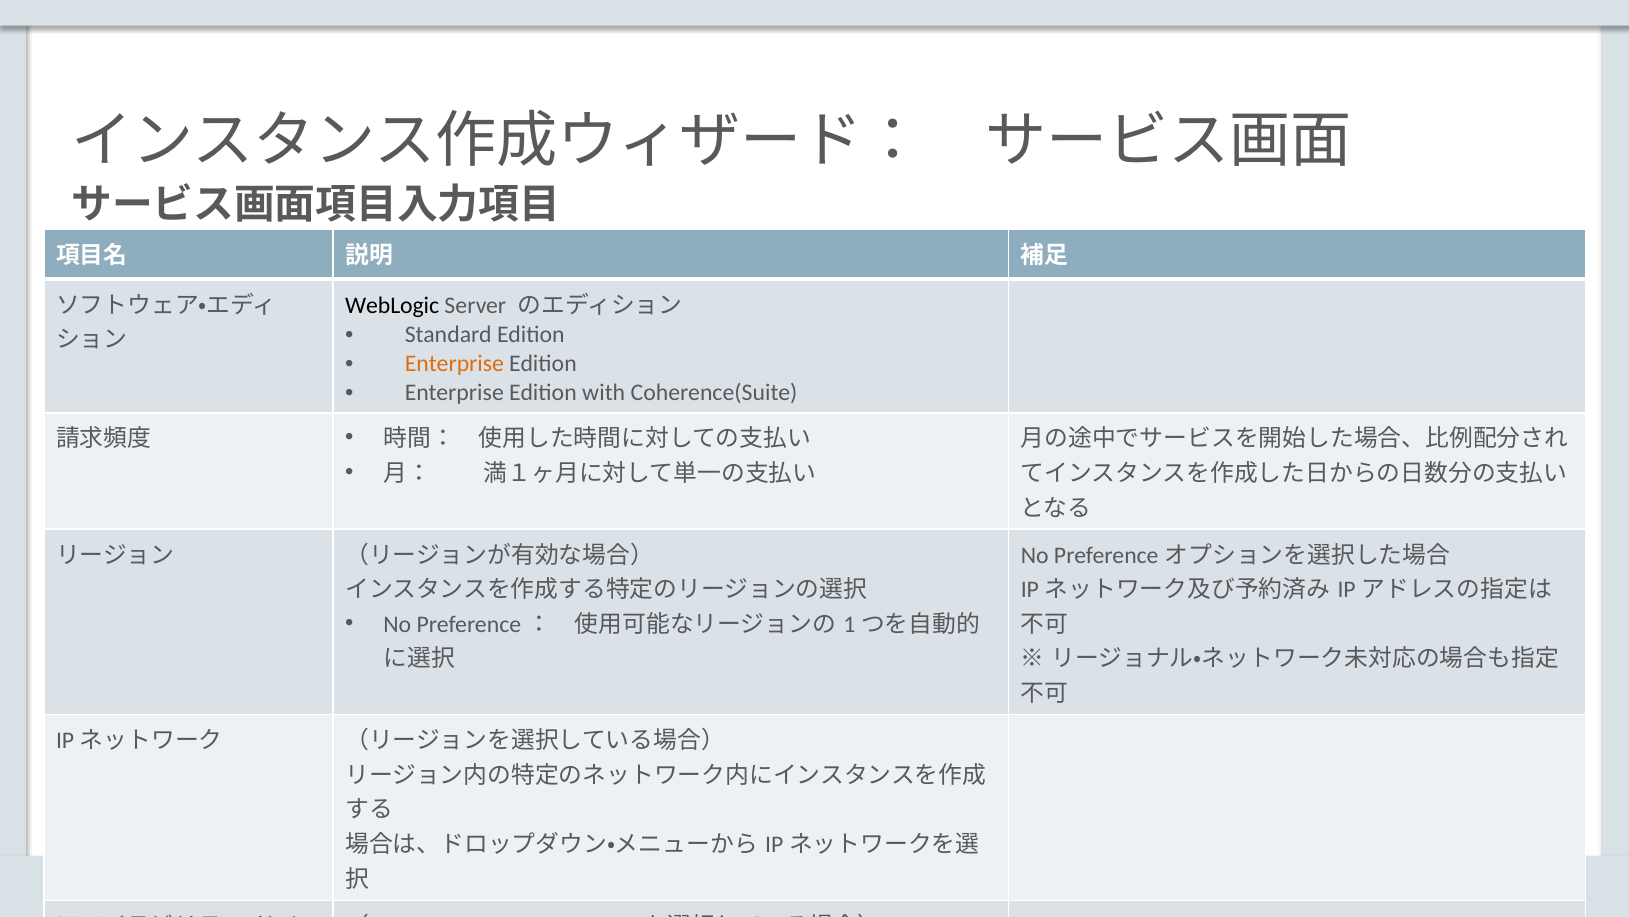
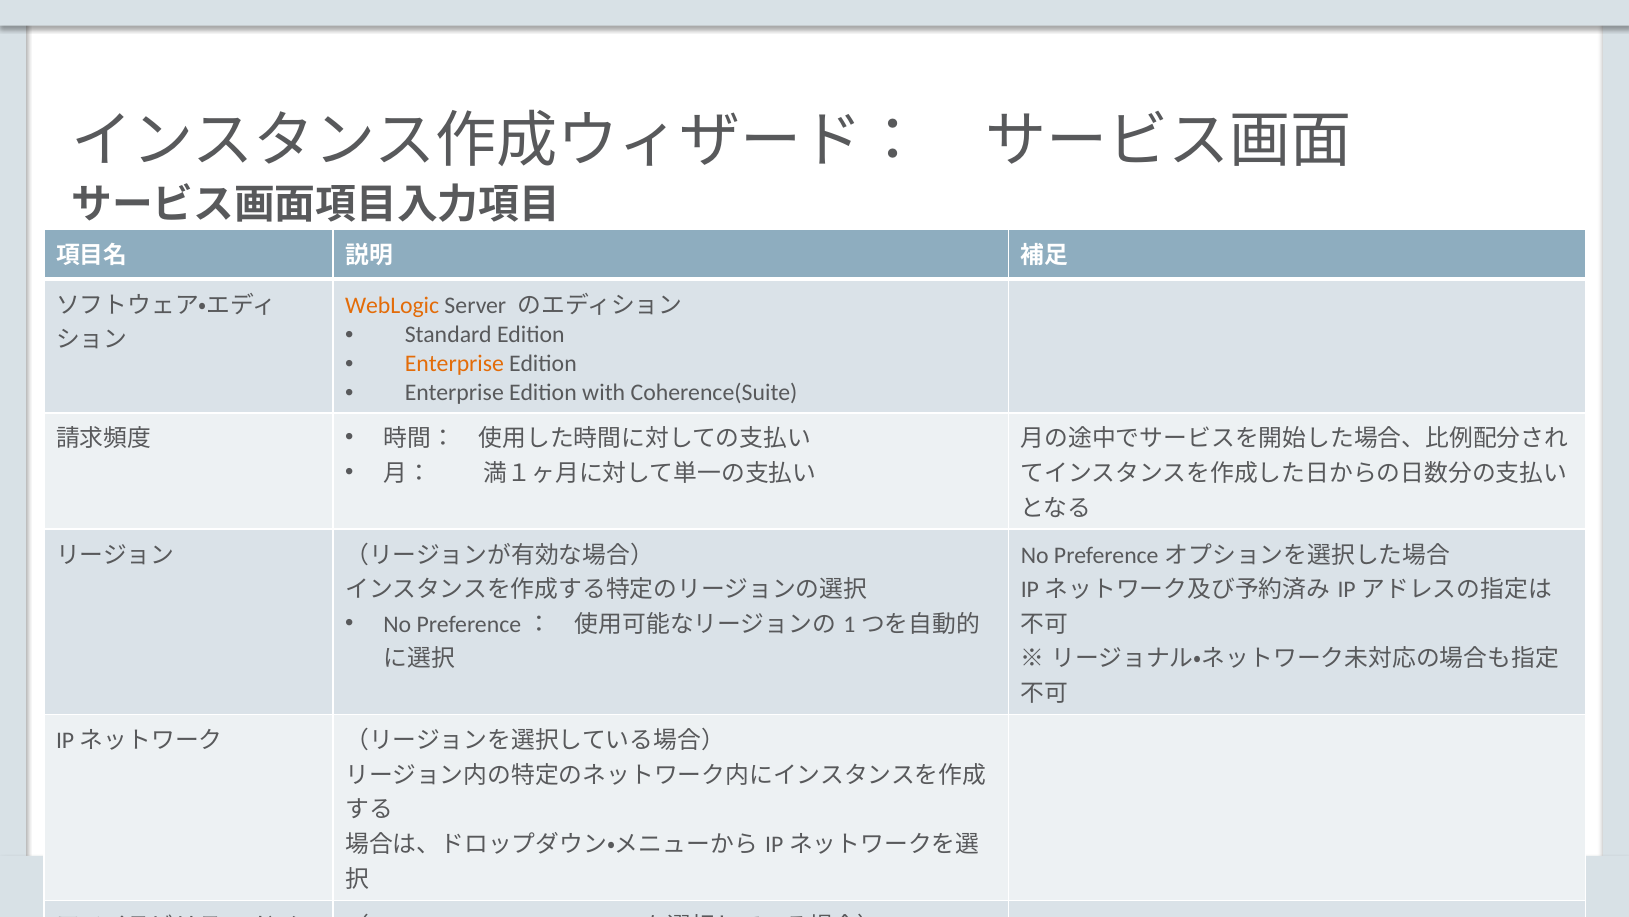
WebLogic colour: black -> orange
